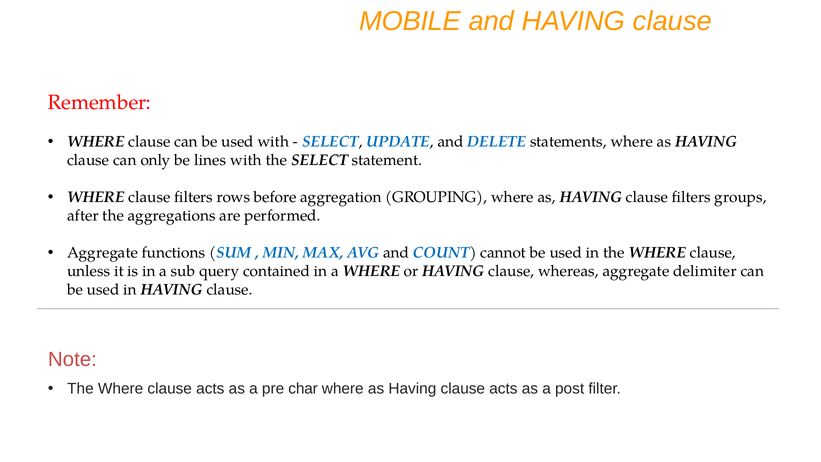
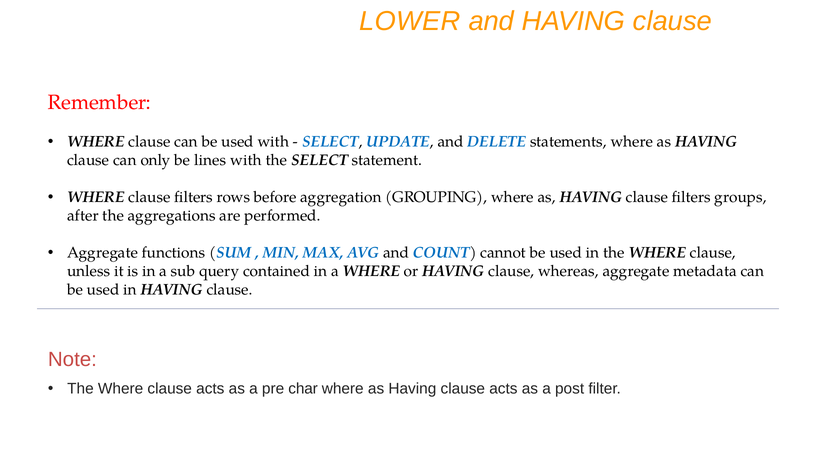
MOBILE: MOBILE -> LOWER
delimiter: delimiter -> metadata
